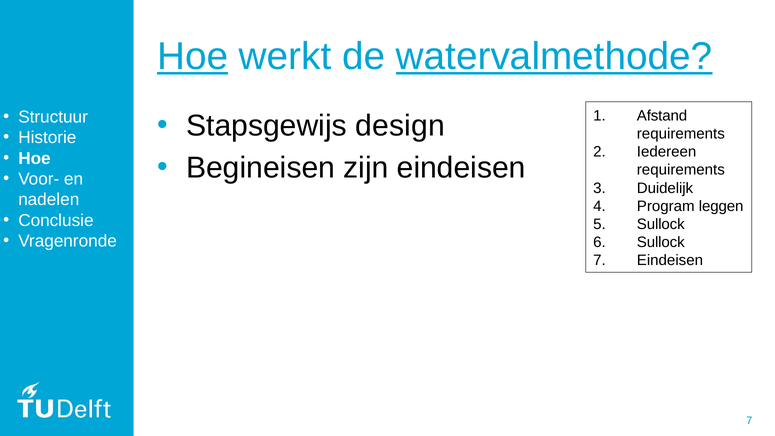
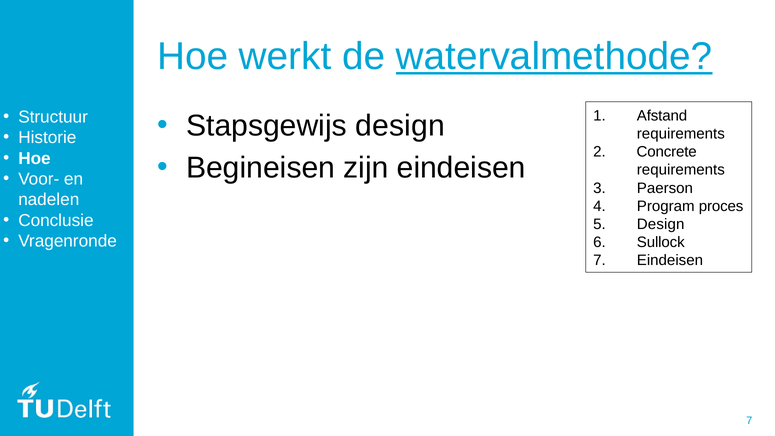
Hoe at (193, 56) underline: present -> none
Iedereen: Iedereen -> Concrete
Duidelijk: Duidelijk -> Paerson
leggen: leggen -> proces
Sullock at (661, 224): Sullock -> Design
